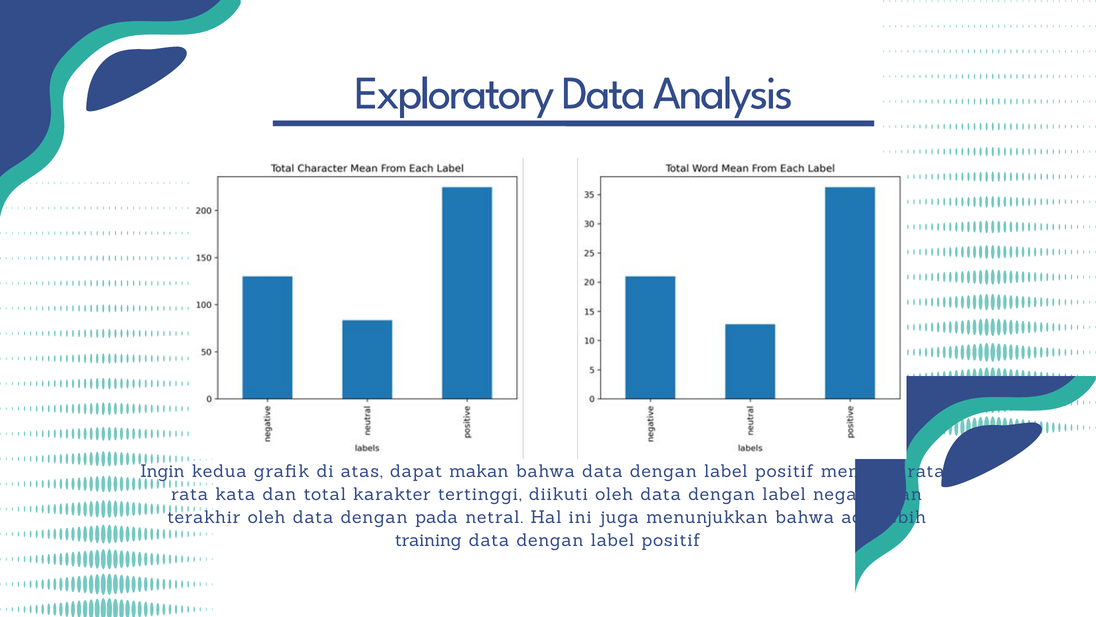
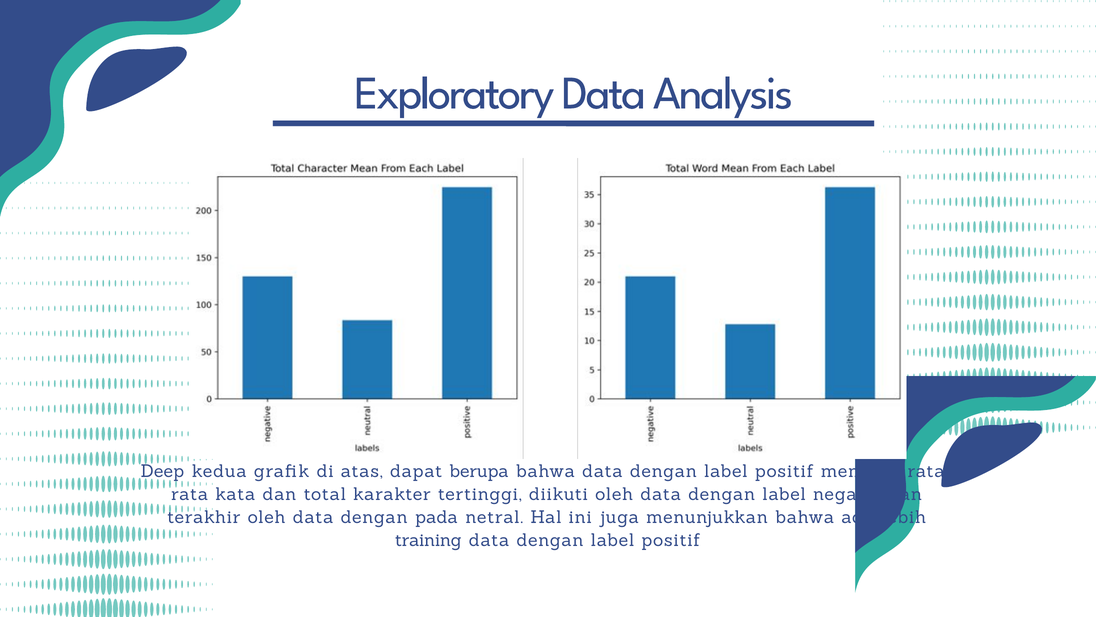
Ingin: Ingin -> Deep
makan: makan -> berupa
